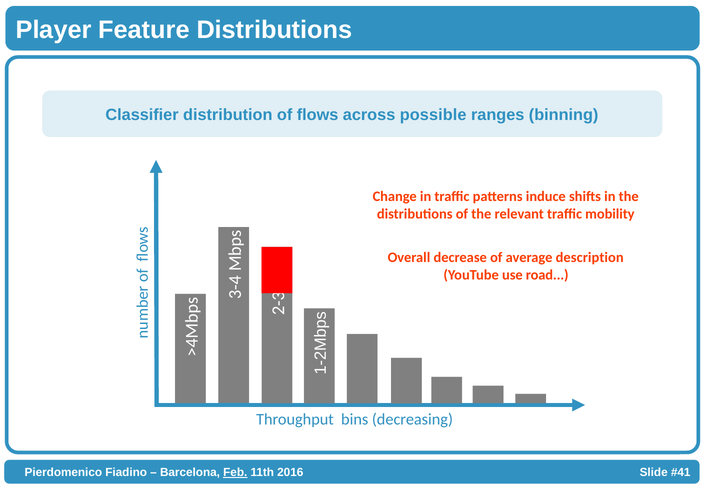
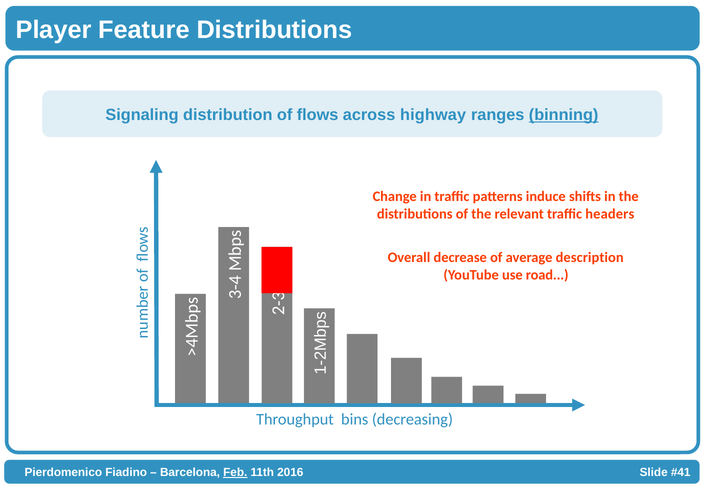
Classifier: Classifier -> Signaling
possible: possible -> highway
binning underline: none -> present
mobility: mobility -> headers
